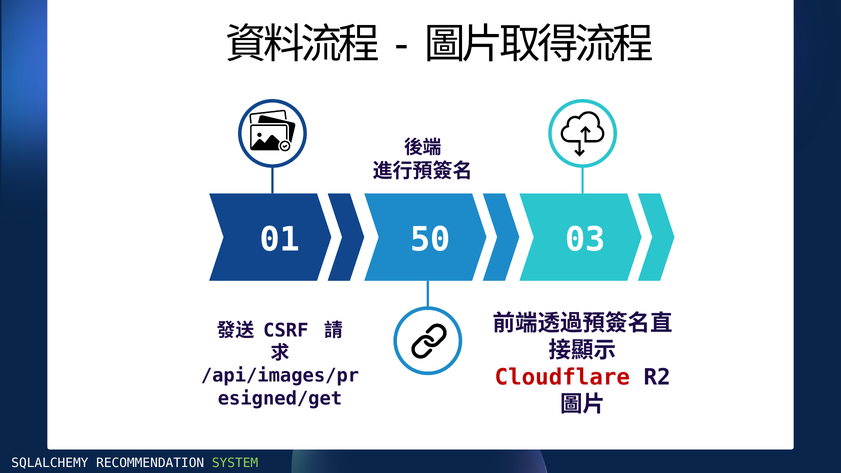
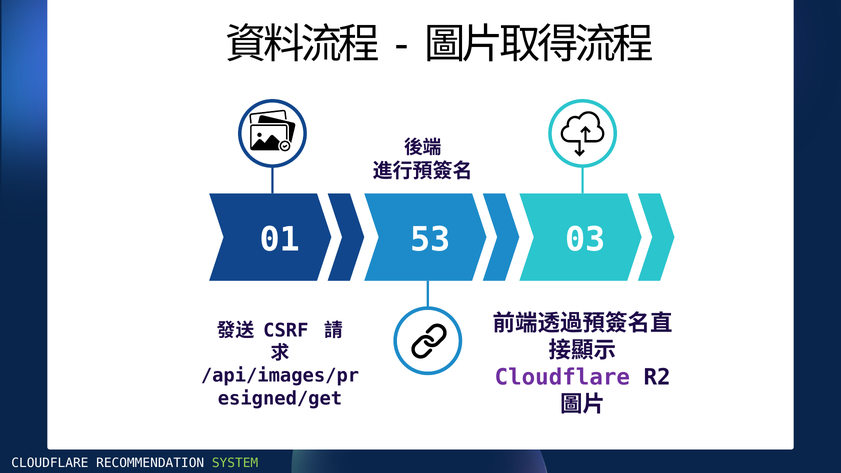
50: 50 -> 53
Cloudflare at (562, 377) colour: red -> purple
SQLALCHEMY at (50, 463): SQLALCHEMY -> CLOUDFLARE
